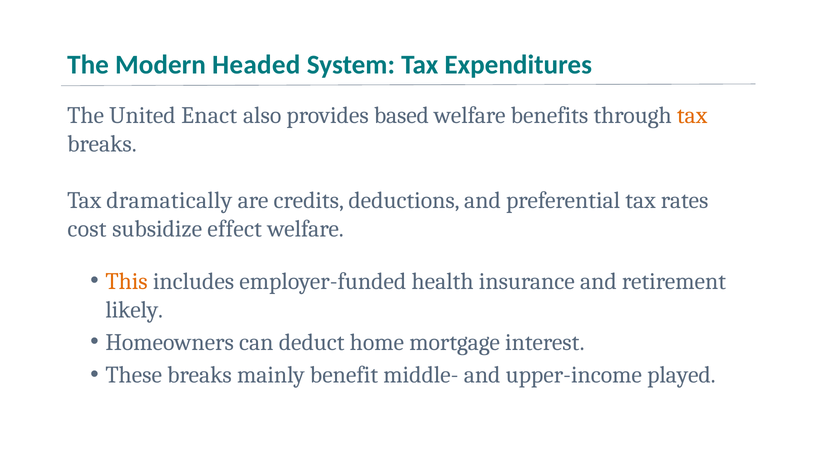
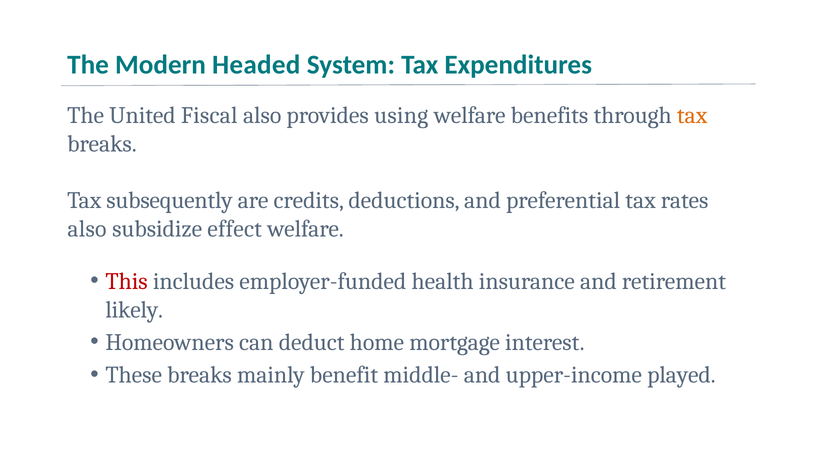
Enact: Enact -> Fiscal
based: based -> using
dramatically: dramatically -> subsequently
cost at (87, 229): cost -> also
This colour: orange -> red
